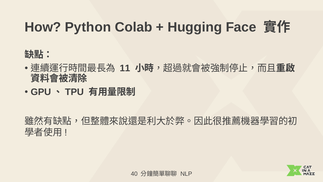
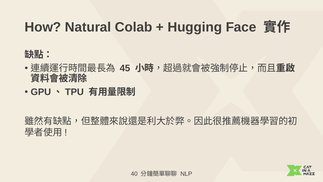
Python: Python -> Natural
11: 11 -> 45
